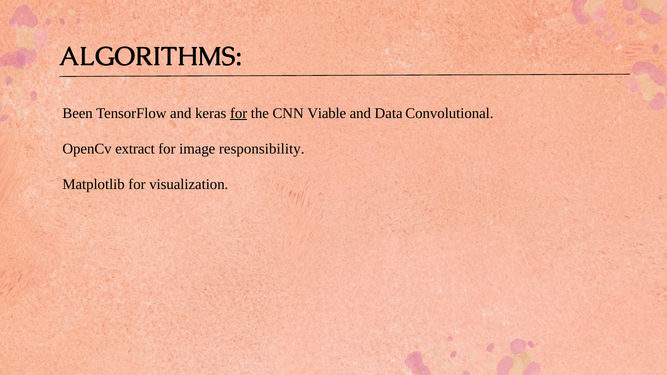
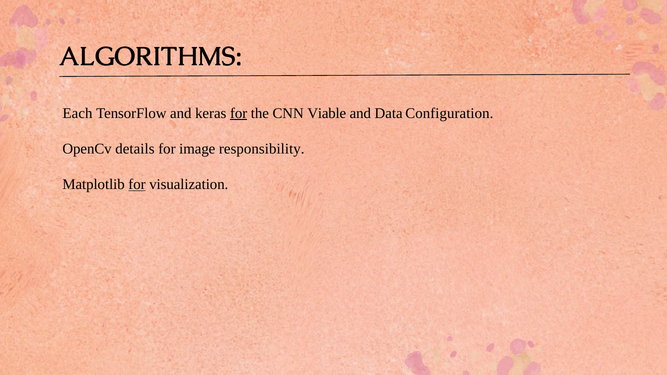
Been: Been -> Each
Convolutional: Convolutional -> Configuration
extract: extract -> details
for at (137, 184) underline: none -> present
